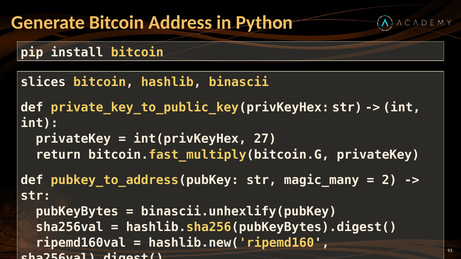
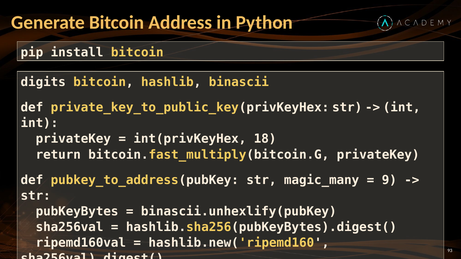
slices: slices -> digits
27: 27 -> 18
2: 2 -> 9
